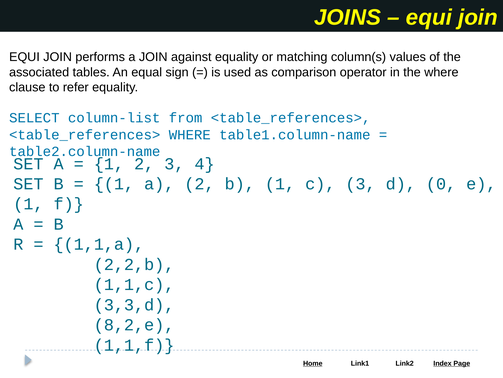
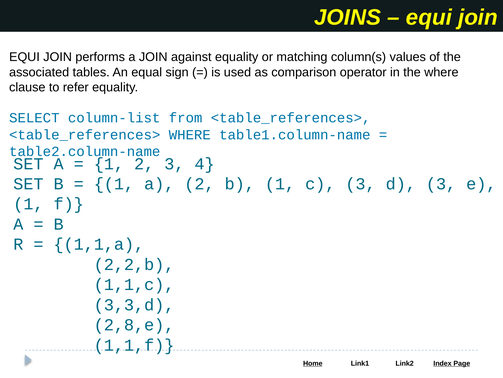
d 0: 0 -> 3
8,2,e: 8,2,e -> 2,8,e
